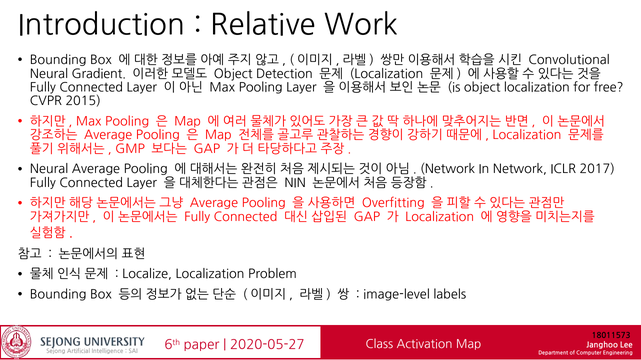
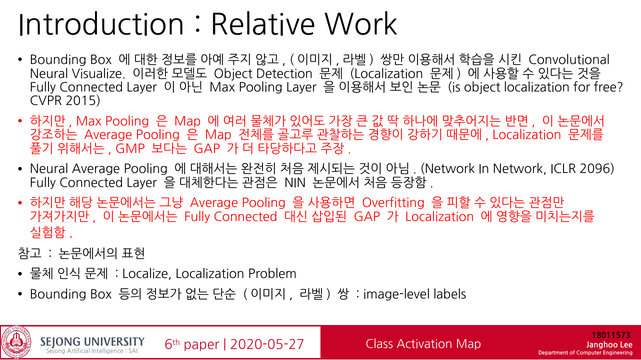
Gradient: Gradient -> Visualize
2017: 2017 -> 2096
